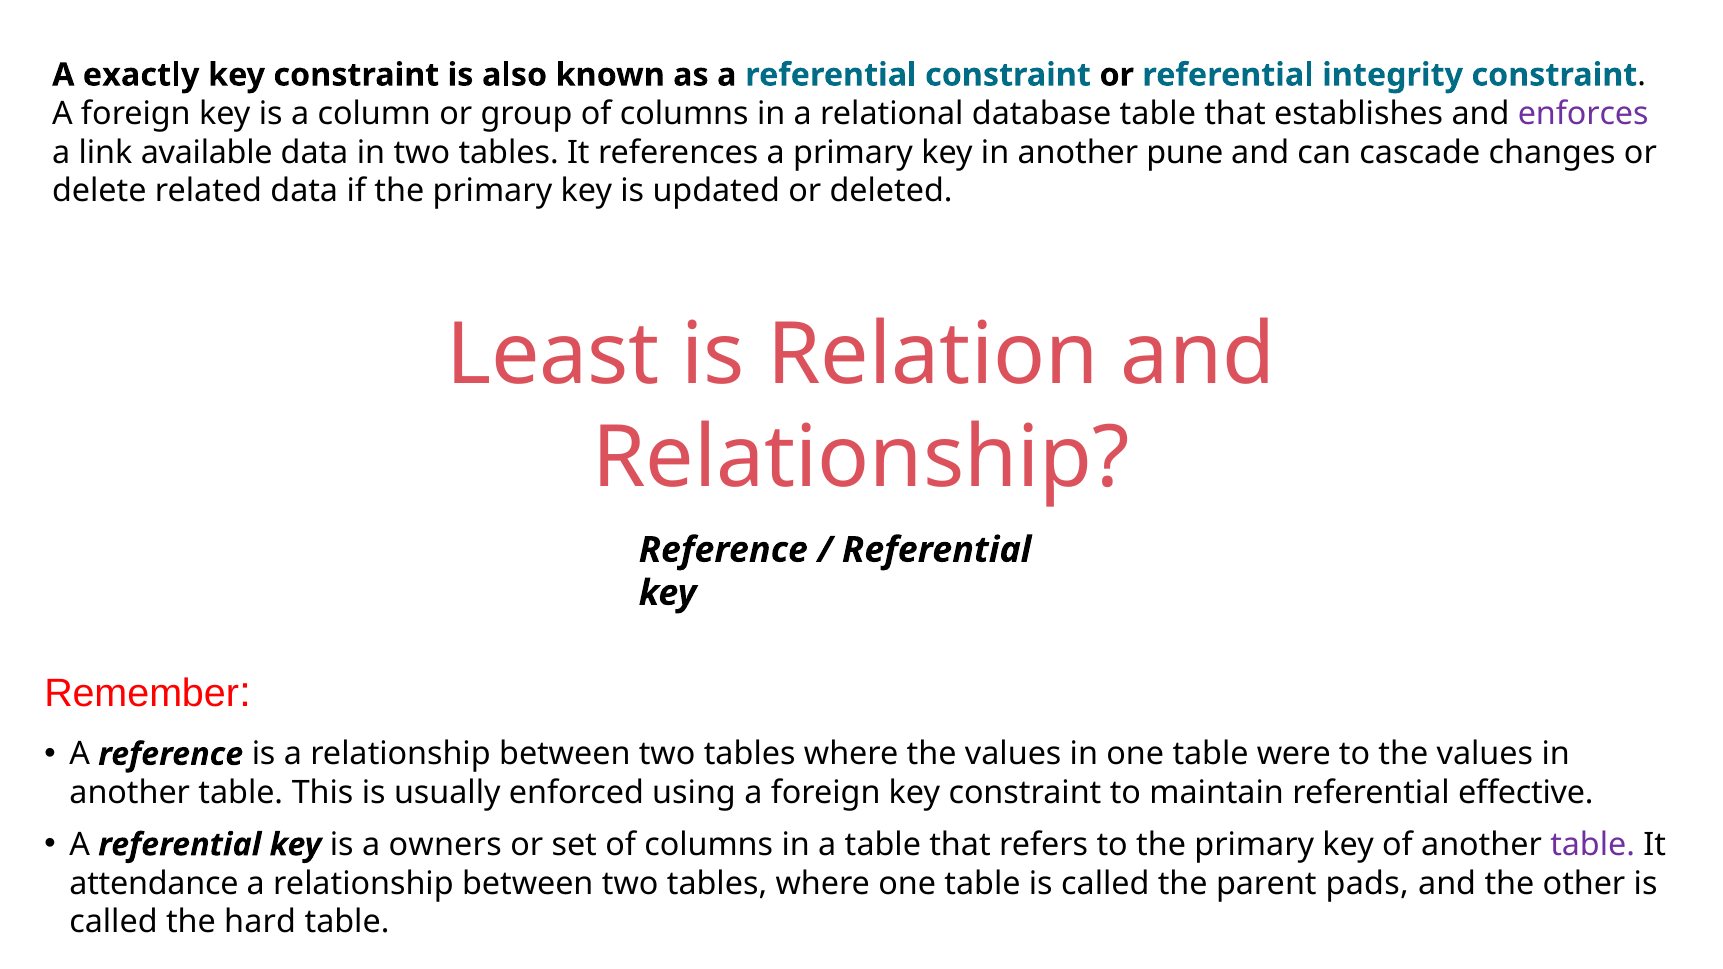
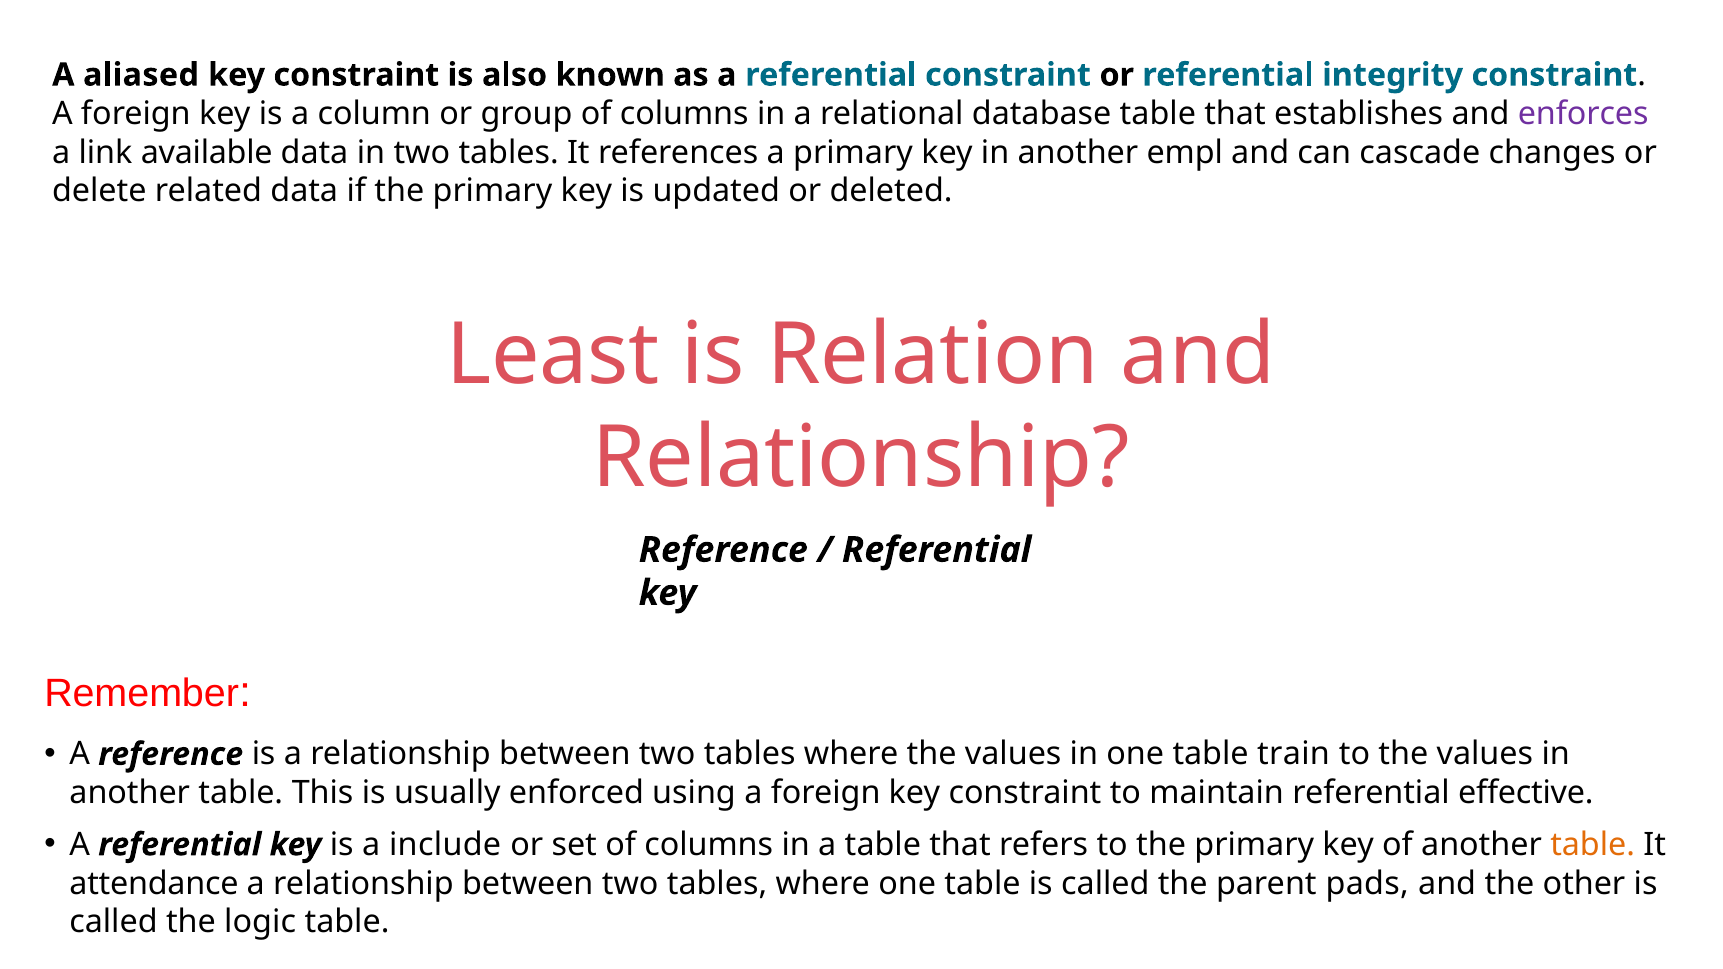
exactly: exactly -> aliased
pune: pune -> empl
were: were -> train
owners: owners -> include
table at (1593, 845) colour: purple -> orange
hard: hard -> logic
